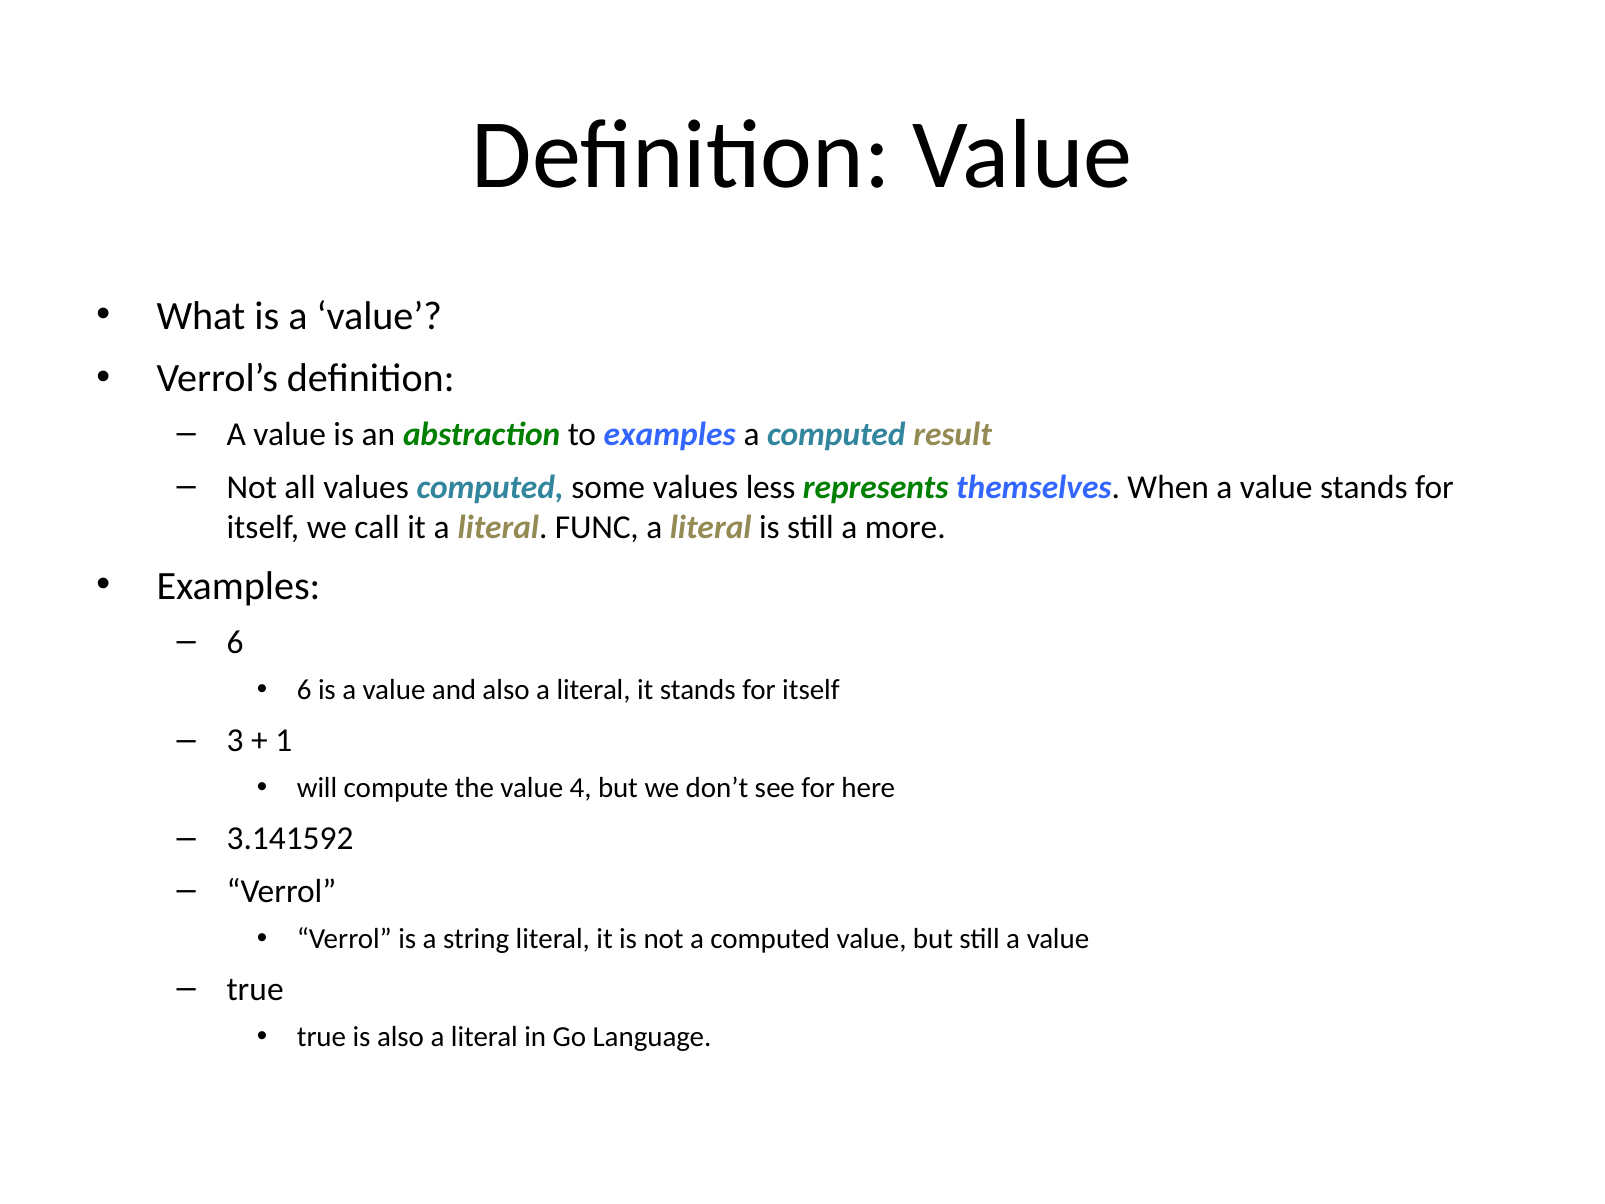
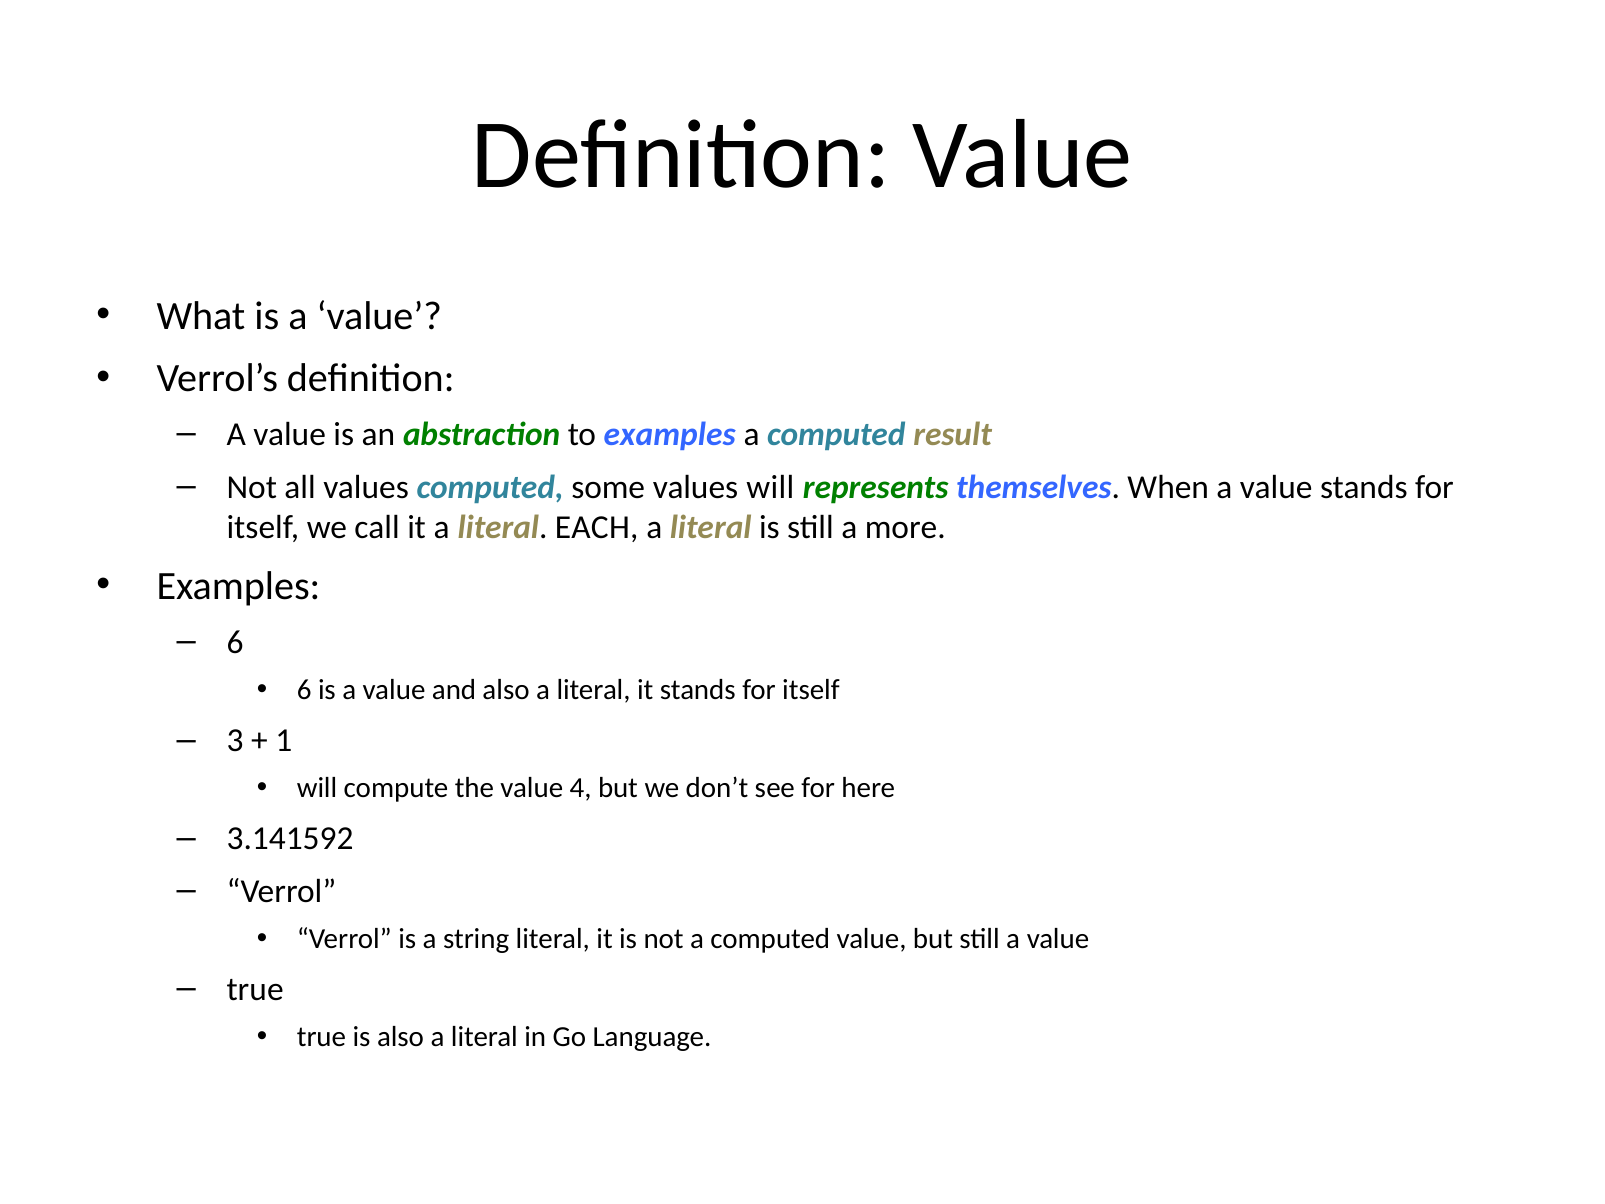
values less: less -> will
FUNC: FUNC -> EACH
